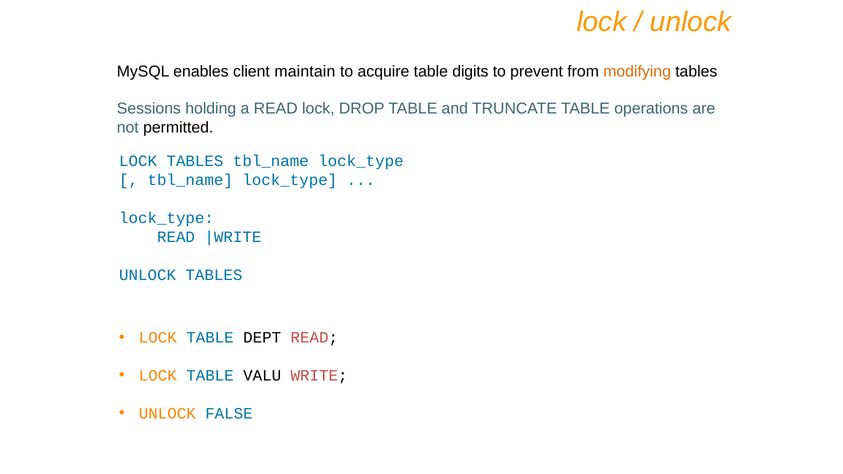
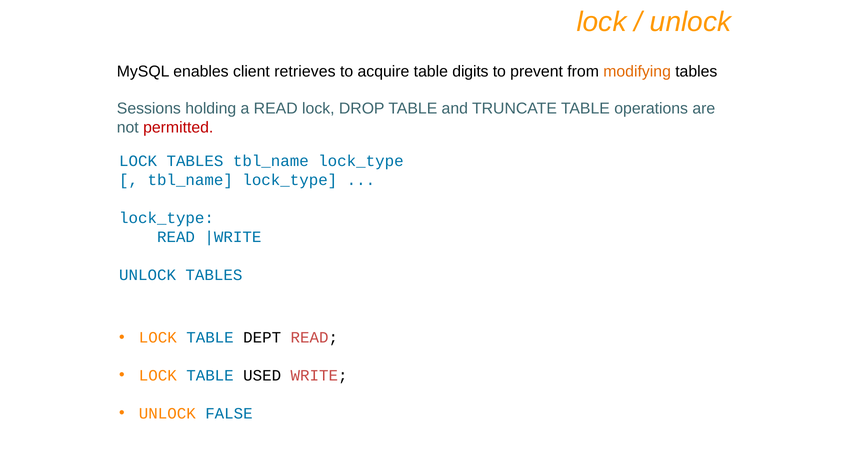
maintain: maintain -> retrieves
permitted colour: black -> red
VALU: VALU -> USED
